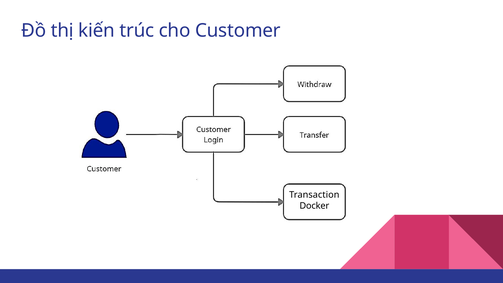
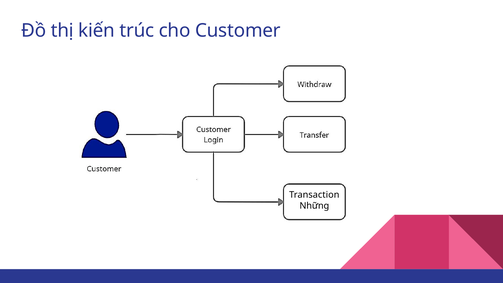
Docker: Docker -> Những
